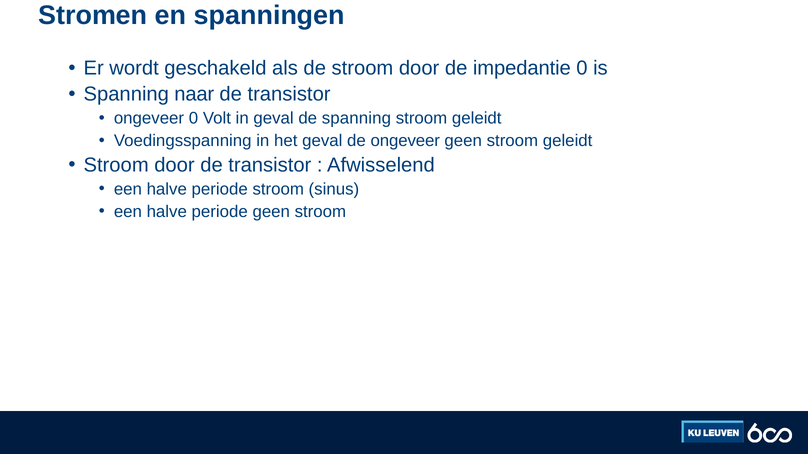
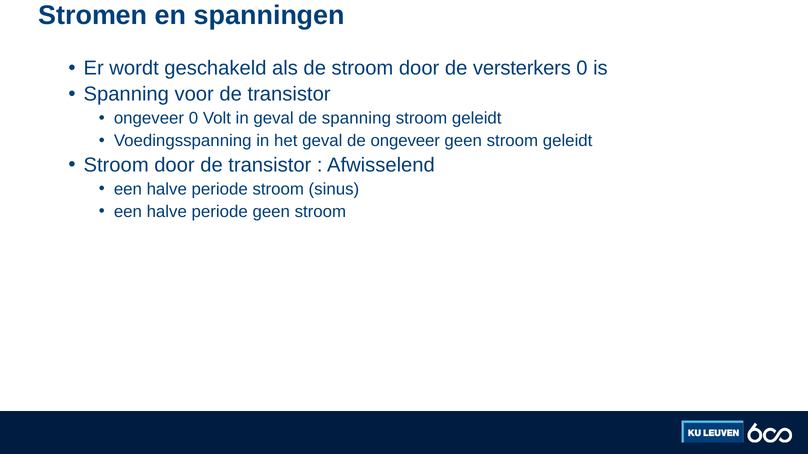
impedantie: impedantie -> versterkers
naar: naar -> voor
